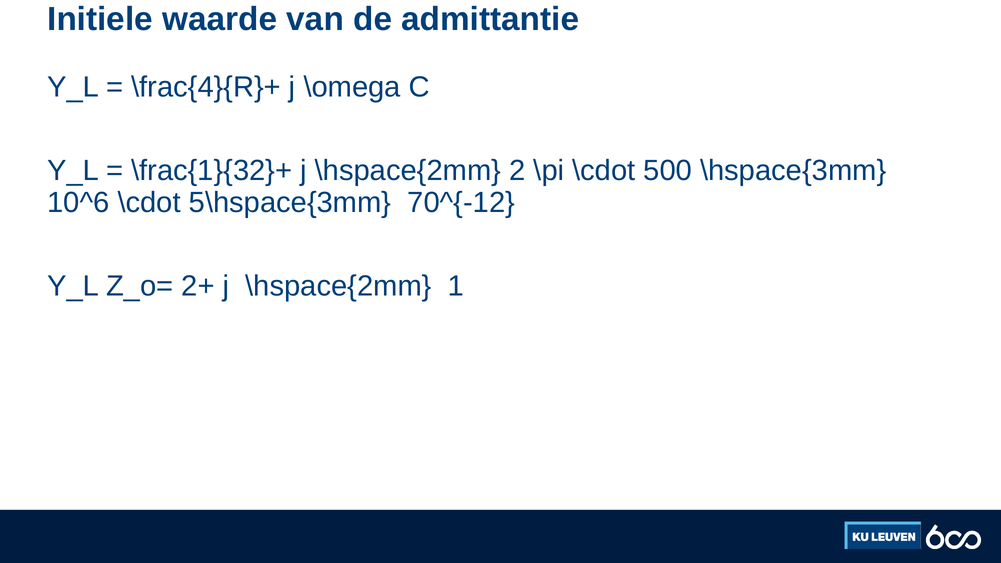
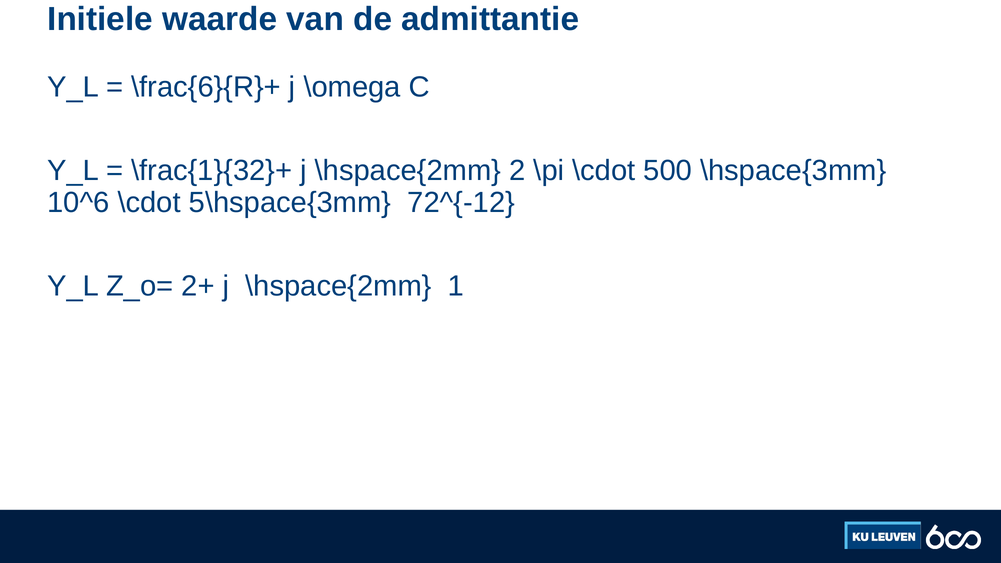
\frac{4}{R}+: \frac{4}{R}+ -> \frac{6}{R}+
70^{-12: 70^{-12 -> 72^{-12
